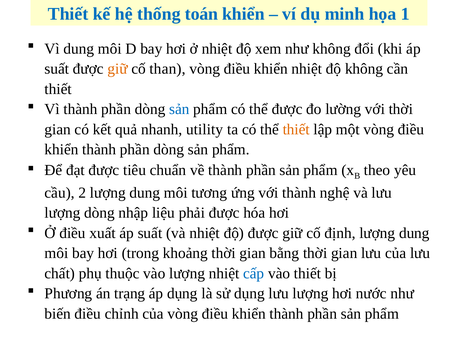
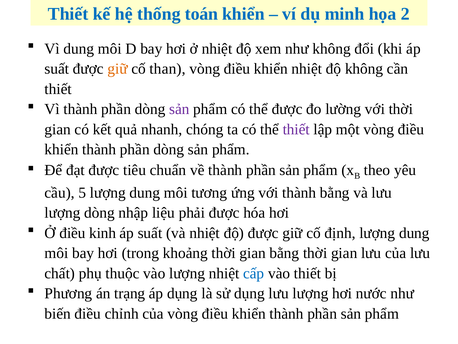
1: 1 -> 2
sản at (179, 109) colour: blue -> purple
utility: utility -> chóng
thiết at (296, 129) colour: orange -> purple
2: 2 -> 5
thành nghệ: nghệ -> bằng
xuất: xuất -> kinh
